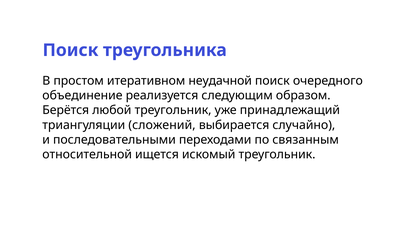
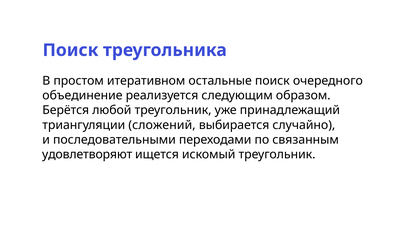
неудачной: неудачной -> остальные
относительной: относительной -> удовлетворяют
